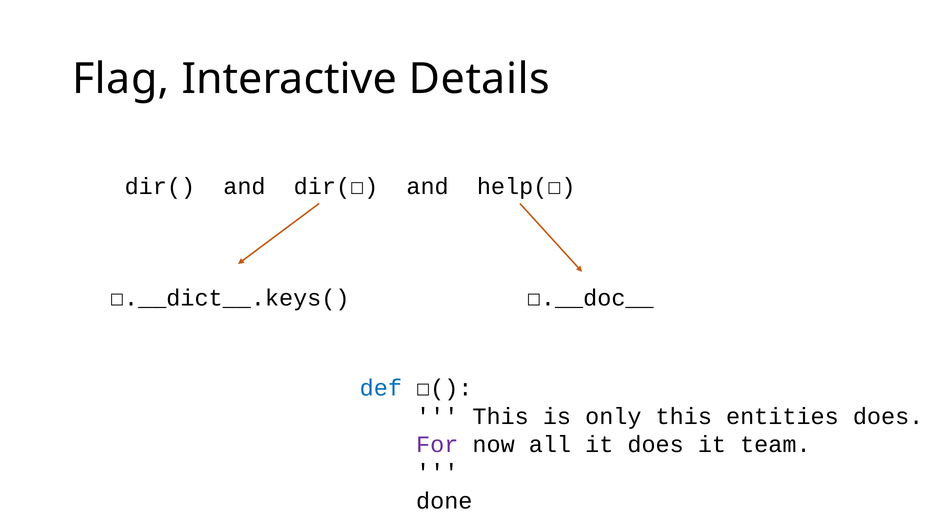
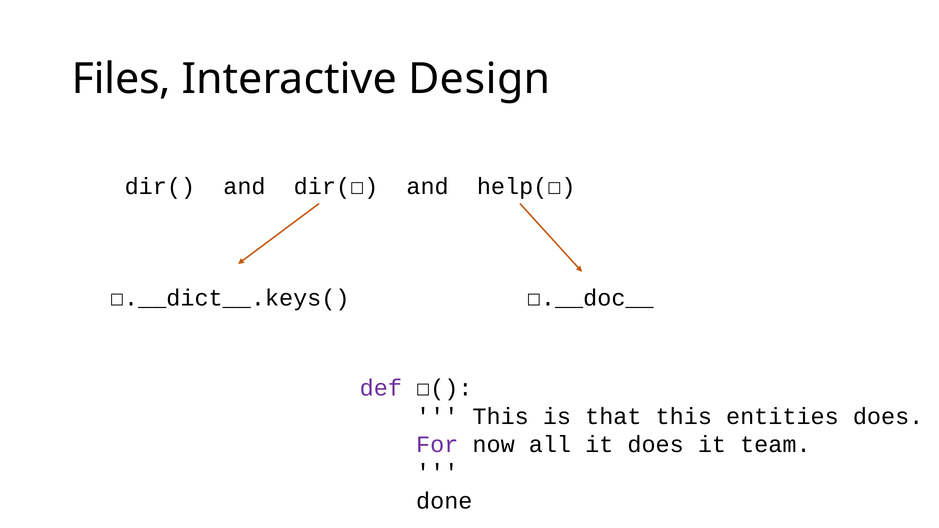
Flag: Flag -> Files
Details: Details -> Design
def colour: blue -> purple
only: only -> that
